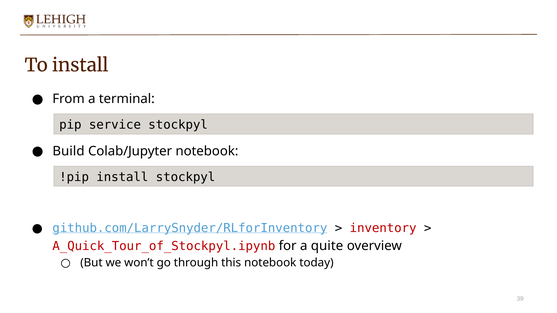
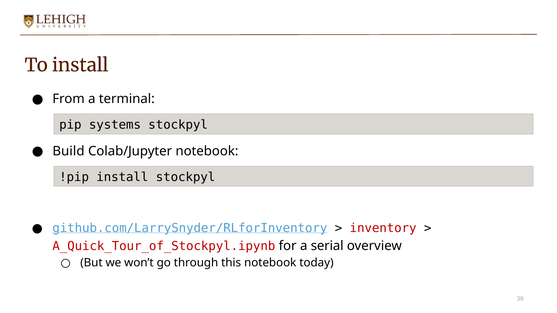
service: service -> systems
quite: quite -> serial
